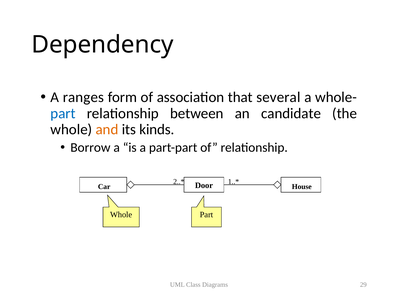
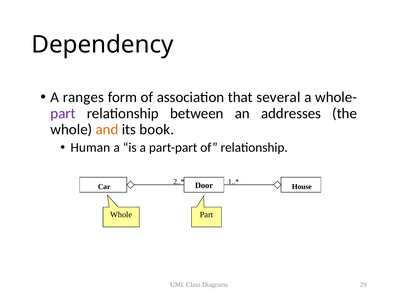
part at (63, 114) colour: blue -> purple
candidate: candidate -> addresses
kinds: kinds -> book
Borrow: Borrow -> Human
